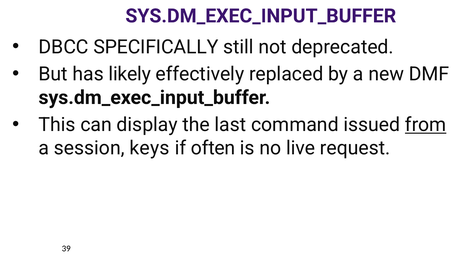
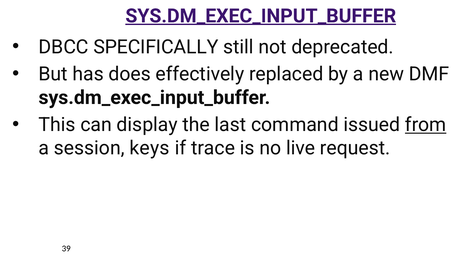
SYS.DM_EXEC_INPUT_BUFFER at (261, 16) underline: none -> present
likely: likely -> does
often: often -> trace
